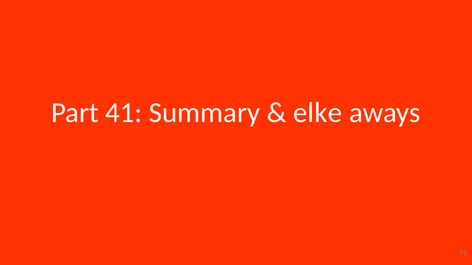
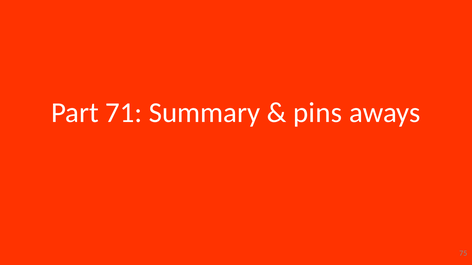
41: 41 -> 71
elke: elke -> pins
